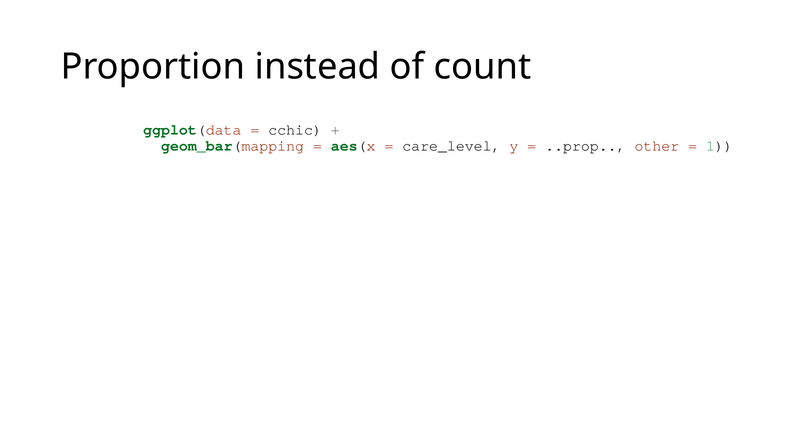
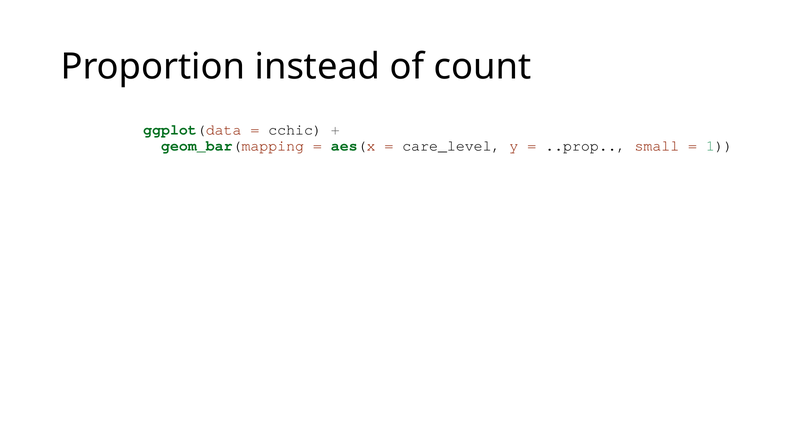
other: other -> small
